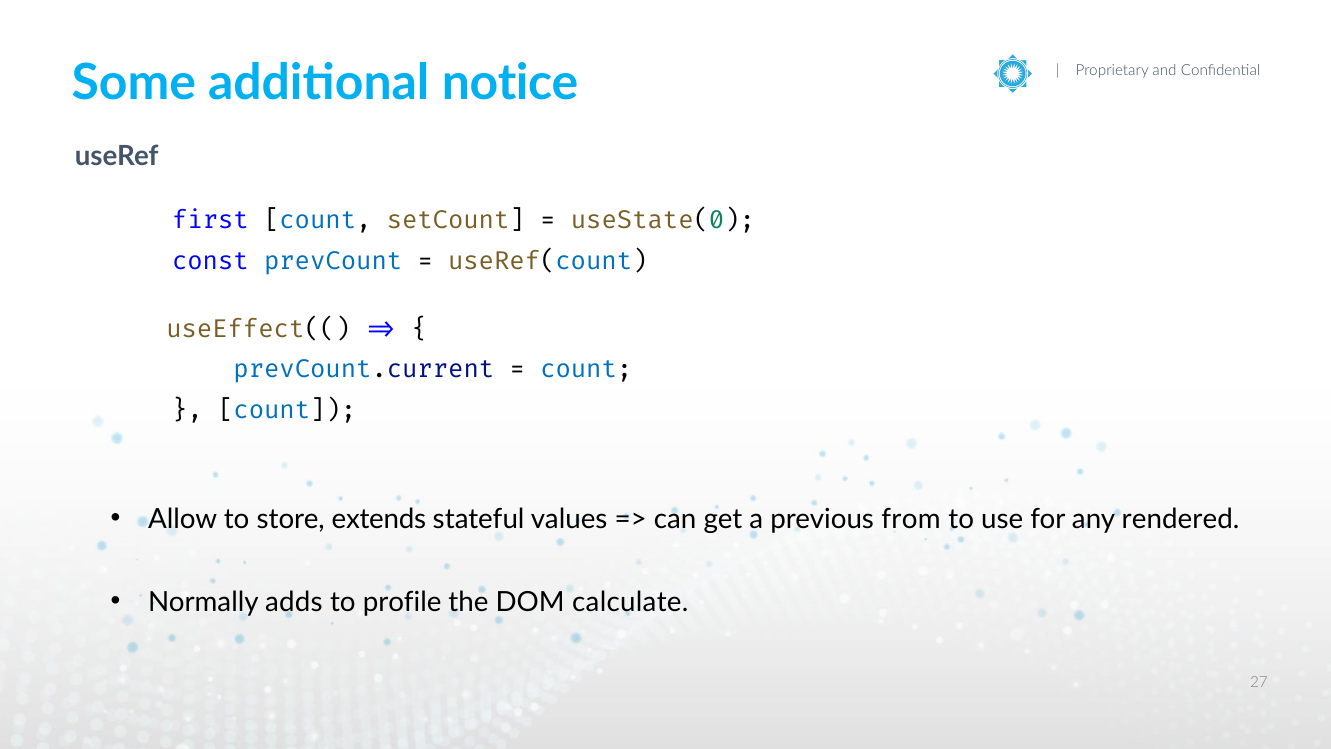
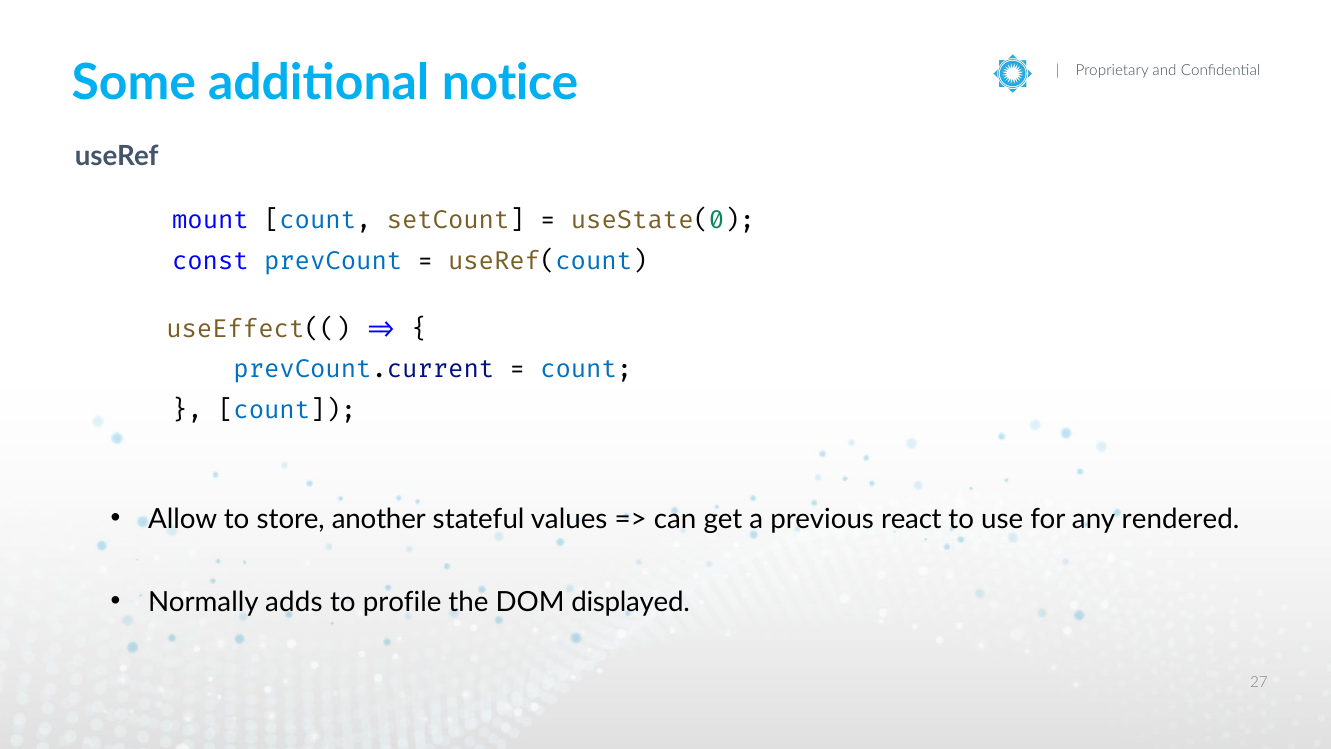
first: first -> mount
extends: extends -> another
from: from -> react
calculate: calculate -> displayed
